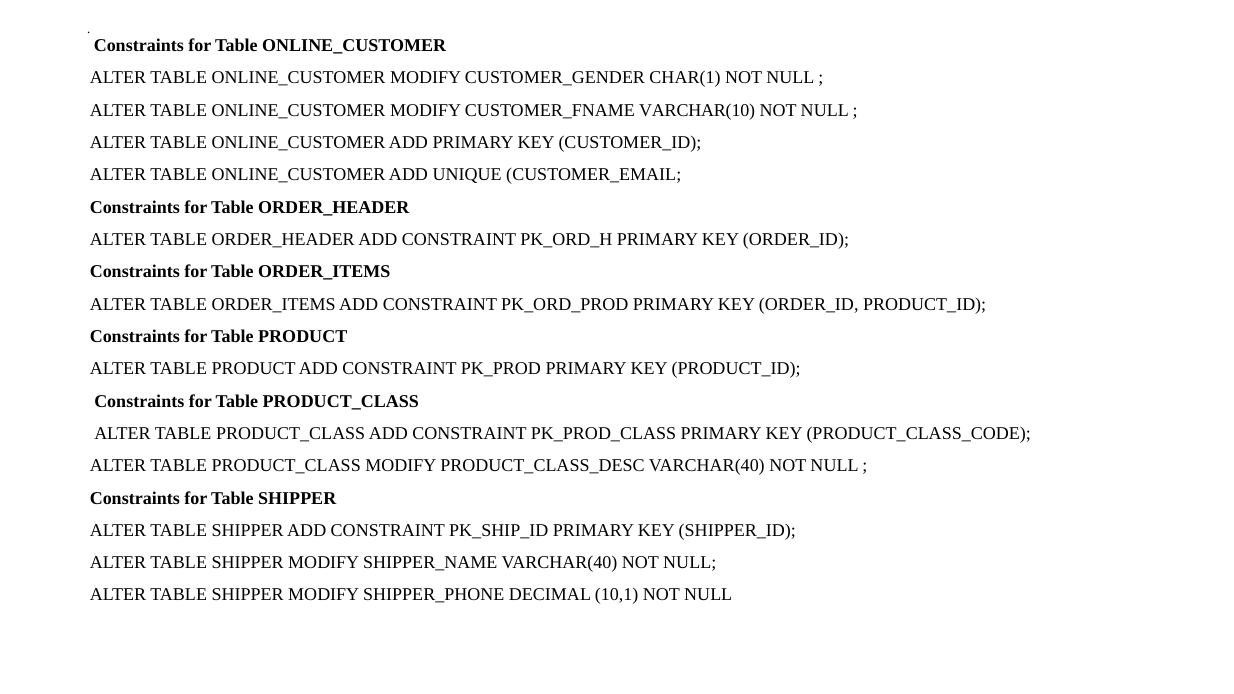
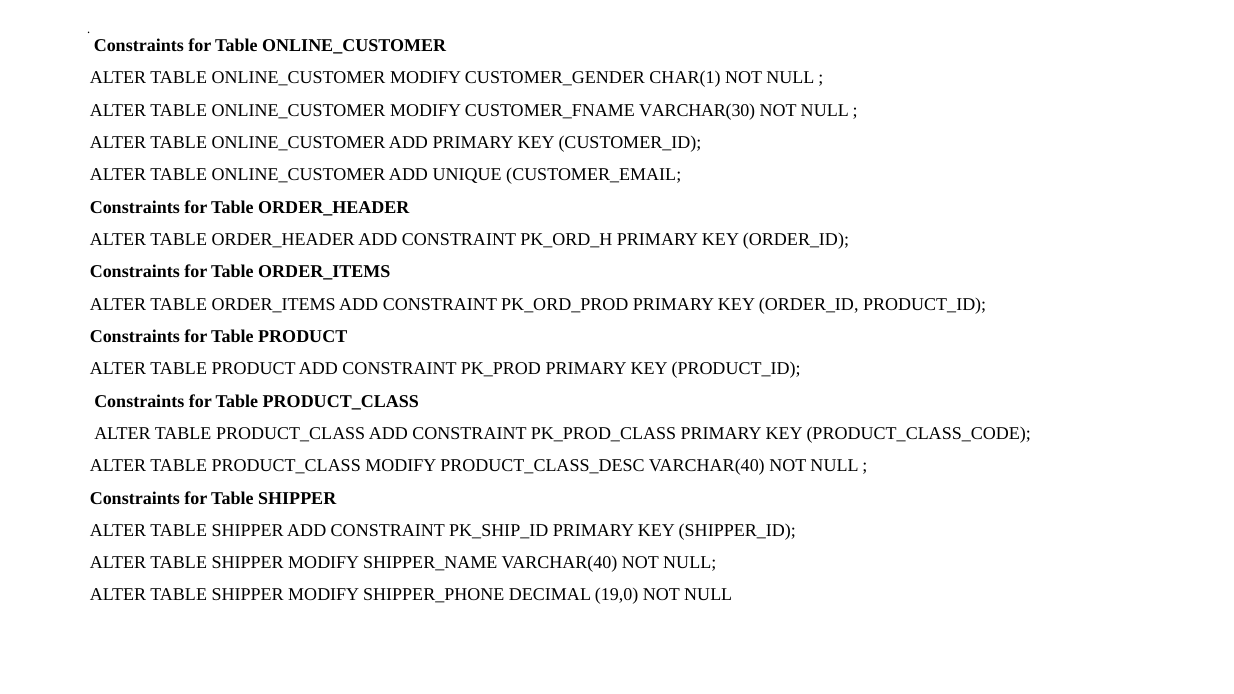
VARCHAR(10: VARCHAR(10 -> VARCHAR(30
10,1: 10,1 -> 19,0
